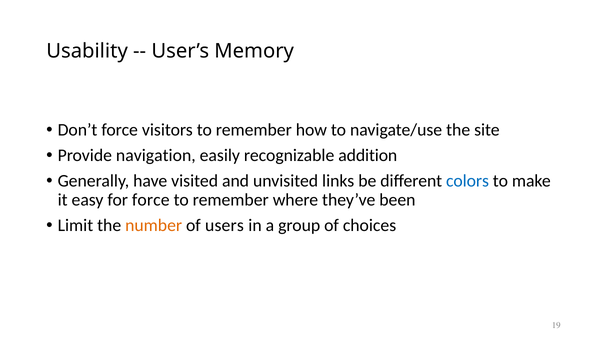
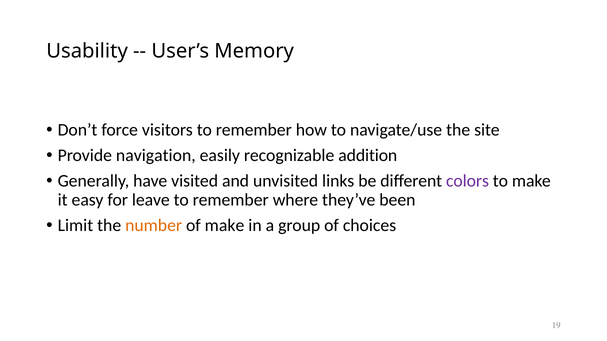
colors colour: blue -> purple
for force: force -> leave
of users: users -> make
